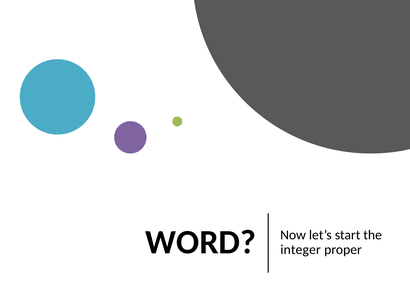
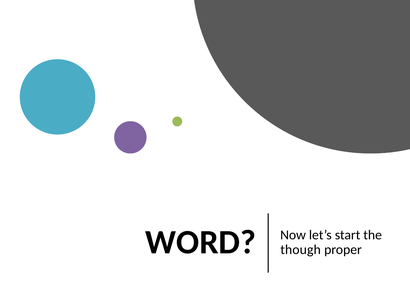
integer: integer -> though
